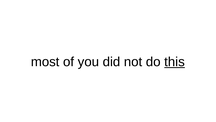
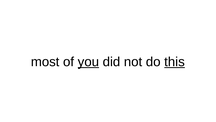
you underline: none -> present
